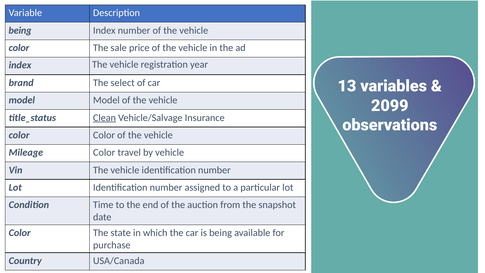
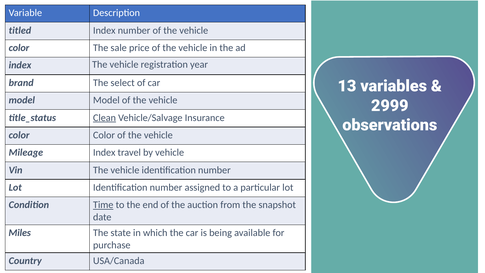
being at (20, 30): being -> titled
2099: 2099 -> 2999
Mileage Color: Color -> Index
Time underline: none -> present
Color at (20, 233): Color -> Miles
